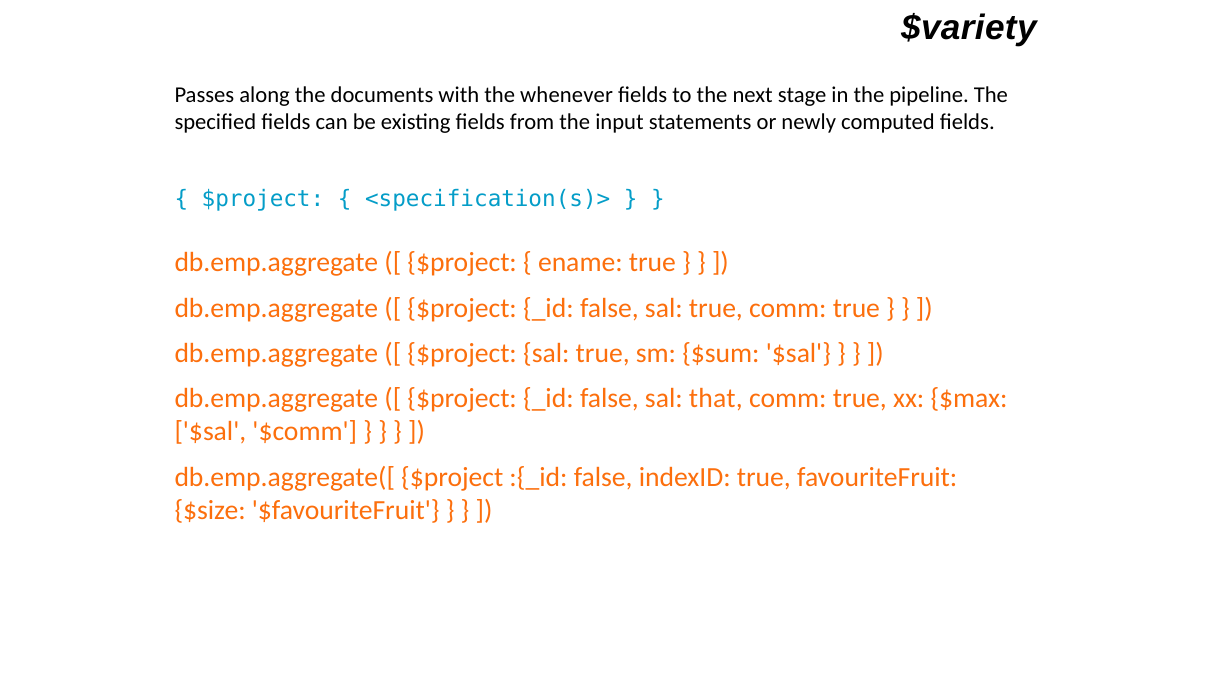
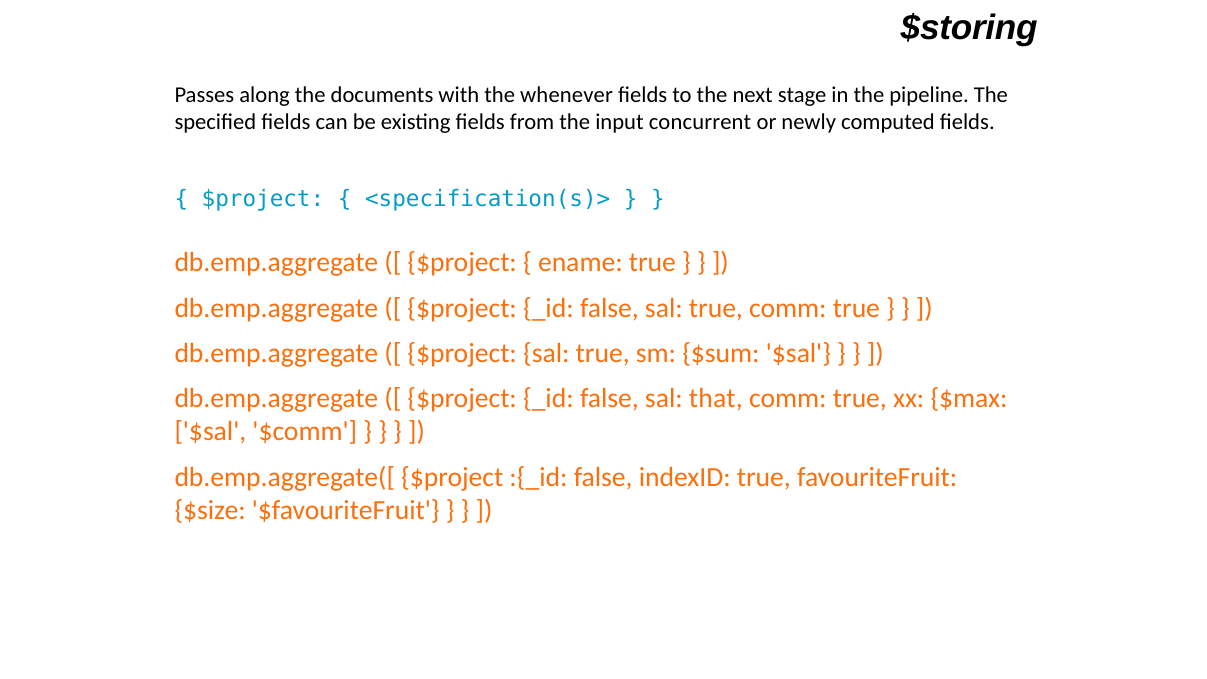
$variety: $variety -> $storing
statements: statements -> concurrent
